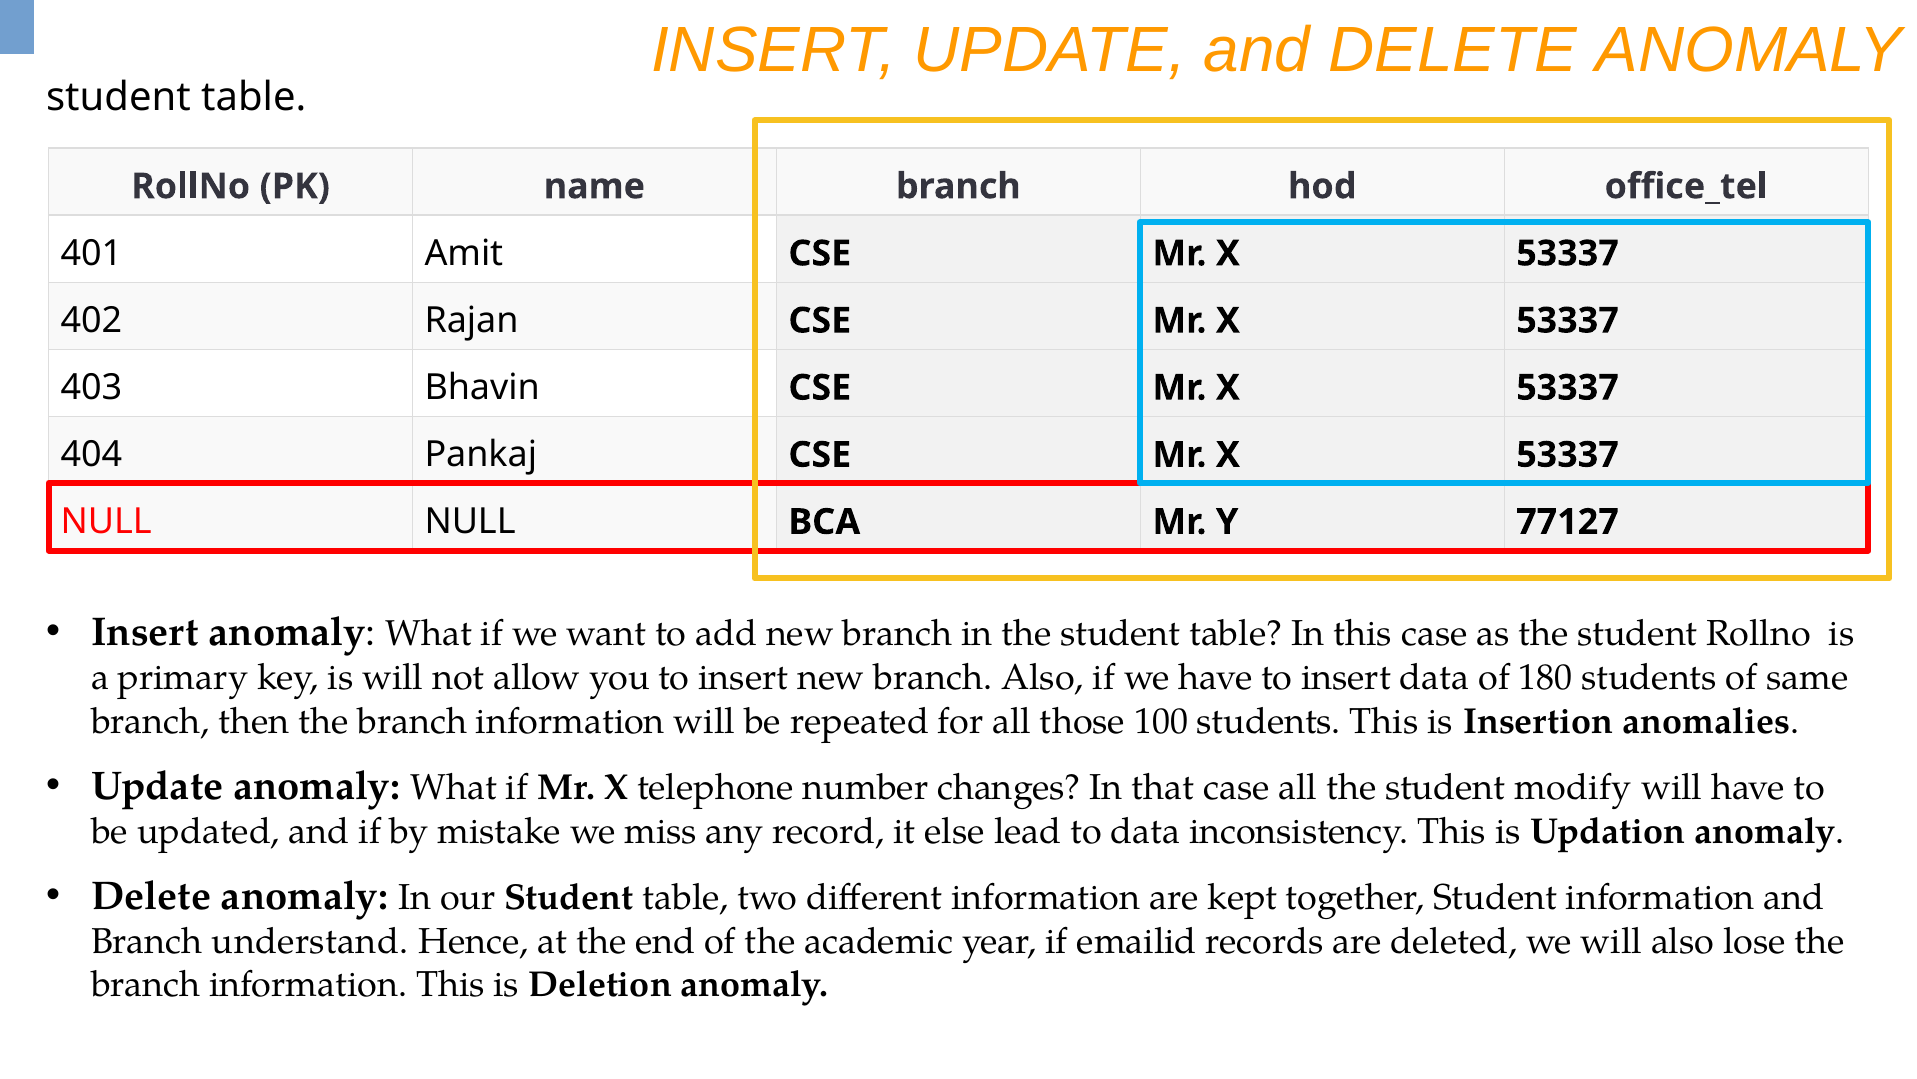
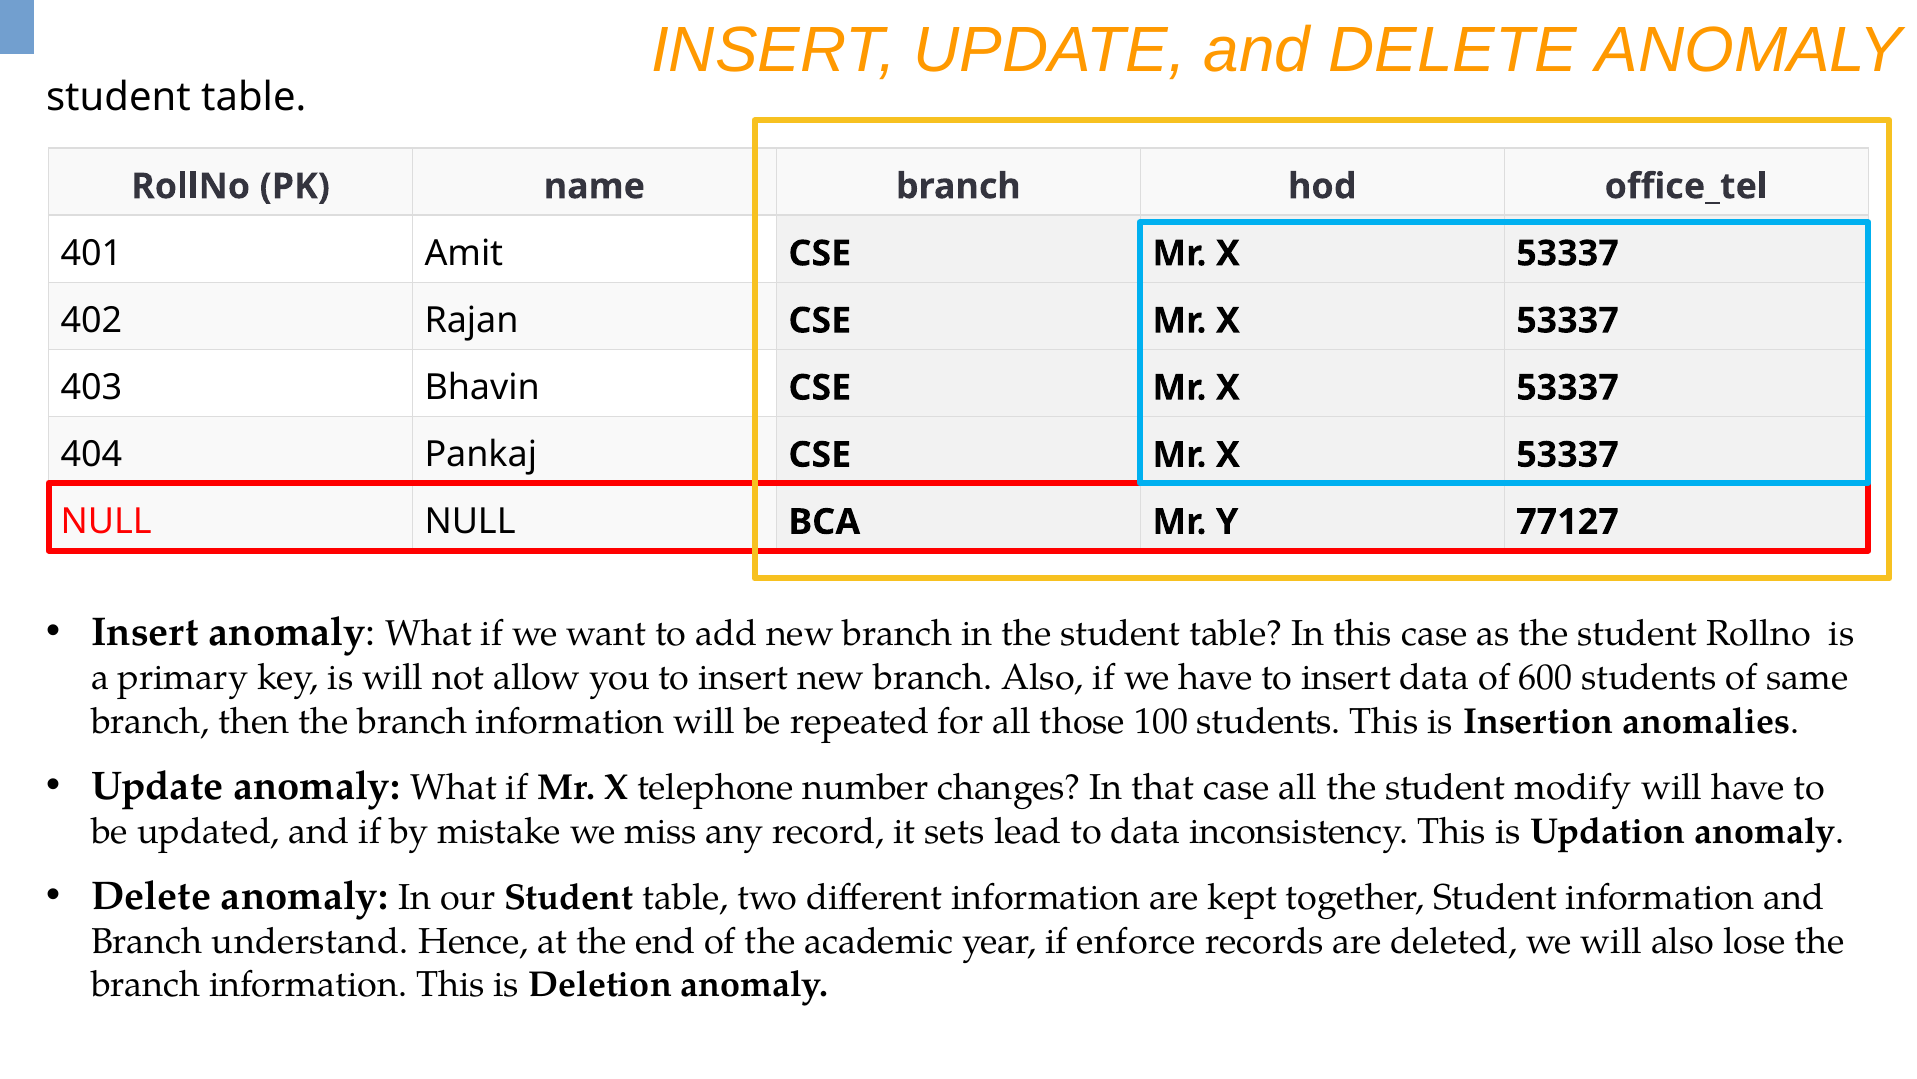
180: 180 -> 600
else: else -> sets
emailid: emailid -> enforce
